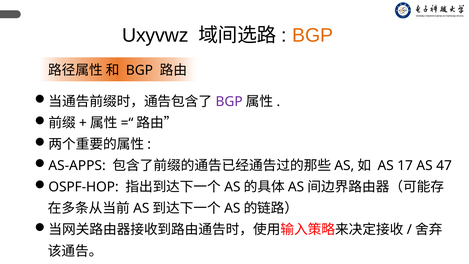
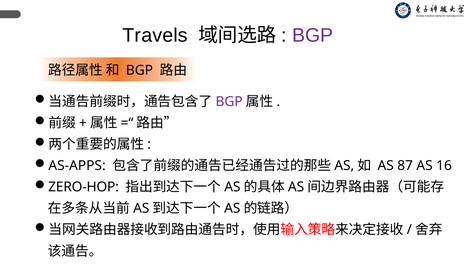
Uxyvwz: Uxyvwz -> Travels
BGP at (313, 35) colour: orange -> purple
17: 17 -> 87
47: 47 -> 16
OSPF-HOP: OSPF-HOP -> ZERO-HOP
